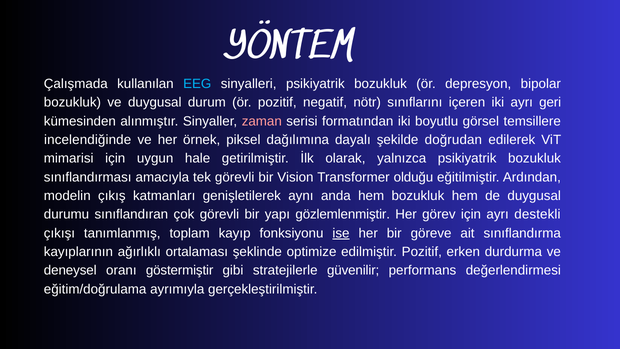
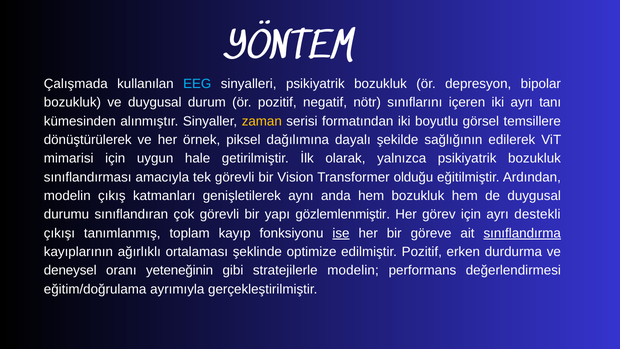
geri: geri -> tanı
zaman colour: pink -> yellow
incelendiğinde: incelendiğinde -> dönüştürülerek
doğrudan: doğrudan -> sağlığının
sınıflandırma underline: none -> present
göstermiştir: göstermiştir -> yeteneğinin
stratejilerle güvenilir: güvenilir -> modelin
